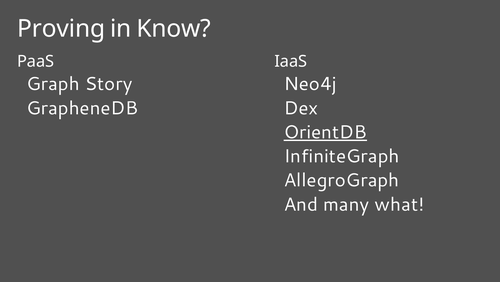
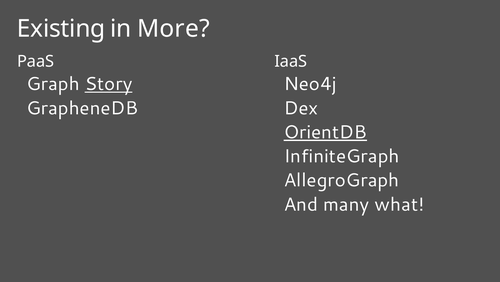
Proving: Proving -> Existing
Know: Know -> More
Story underline: none -> present
